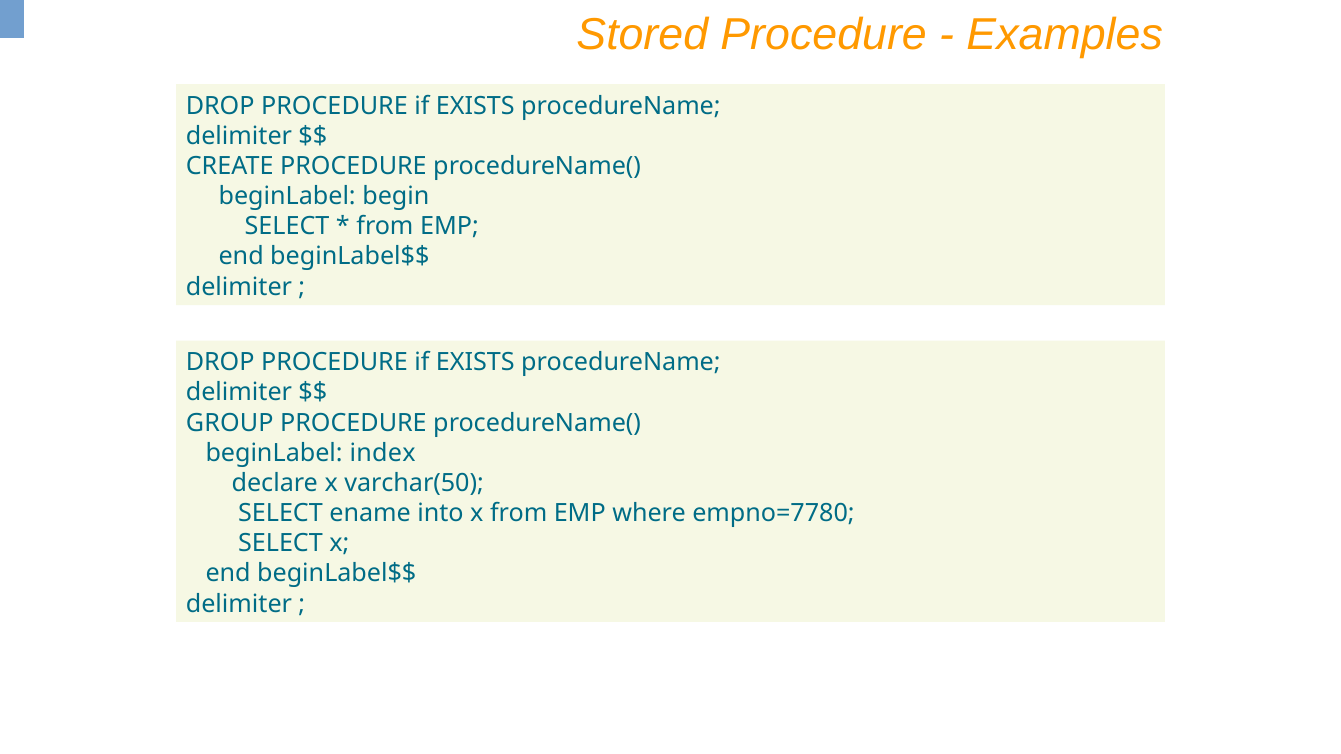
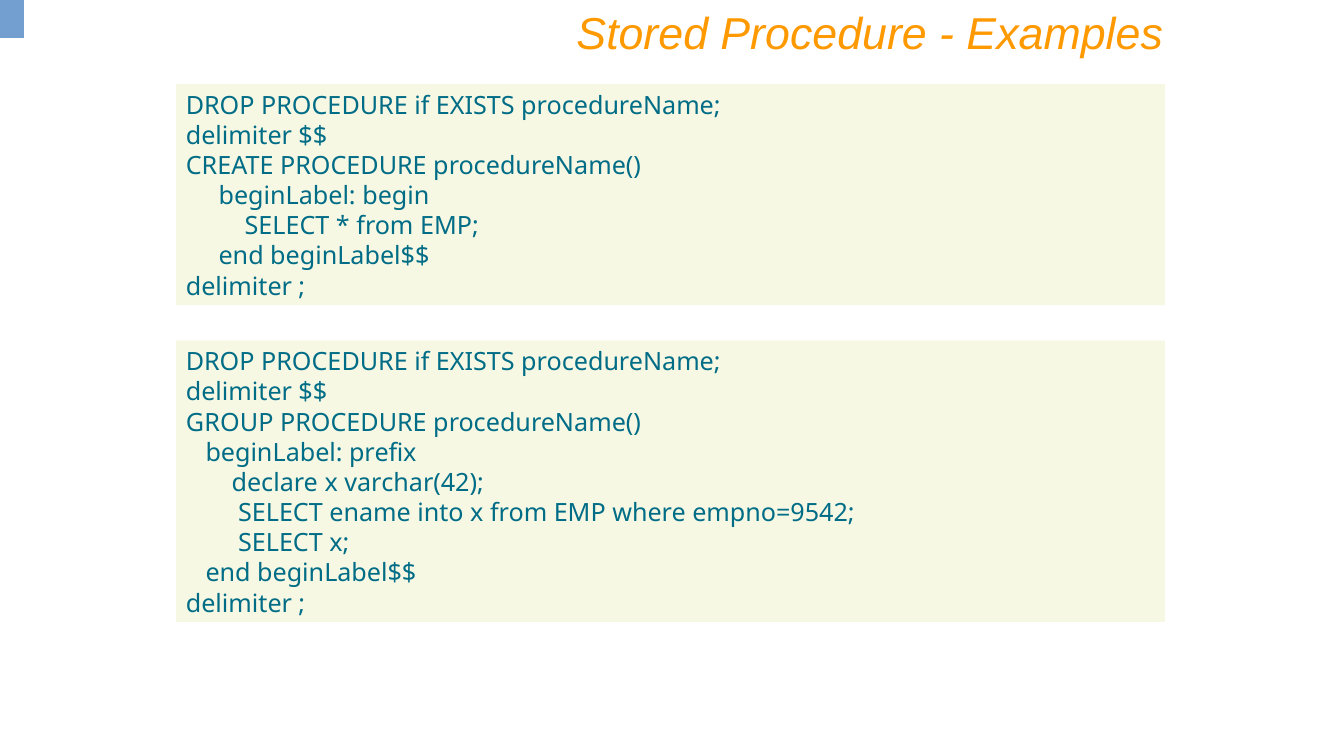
index: index -> prefix
varchar(50: varchar(50 -> varchar(42
empno=7780: empno=7780 -> empno=9542
